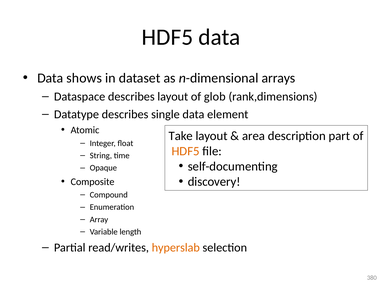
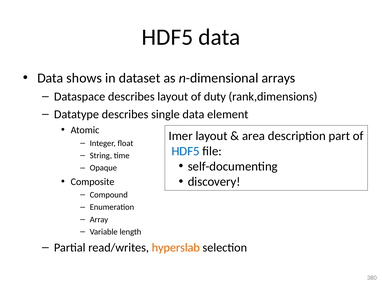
glob: glob -> duty
Take: Take -> Imer
HDF5 at (186, 151) colour: orange -> blue
